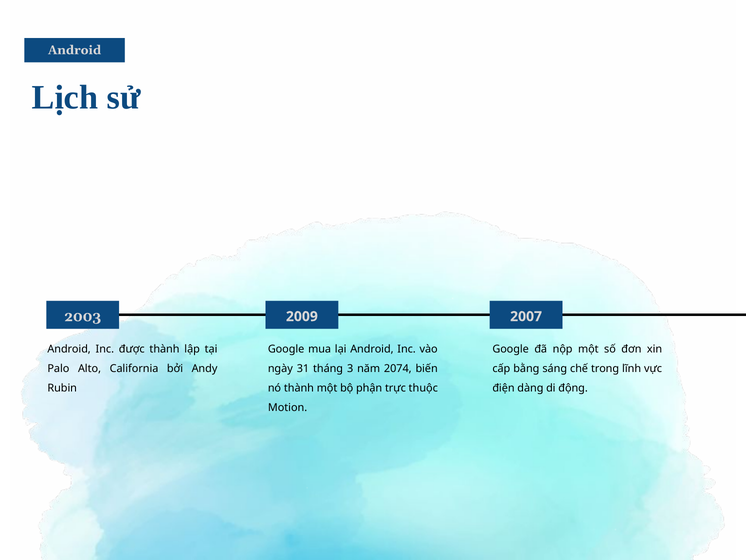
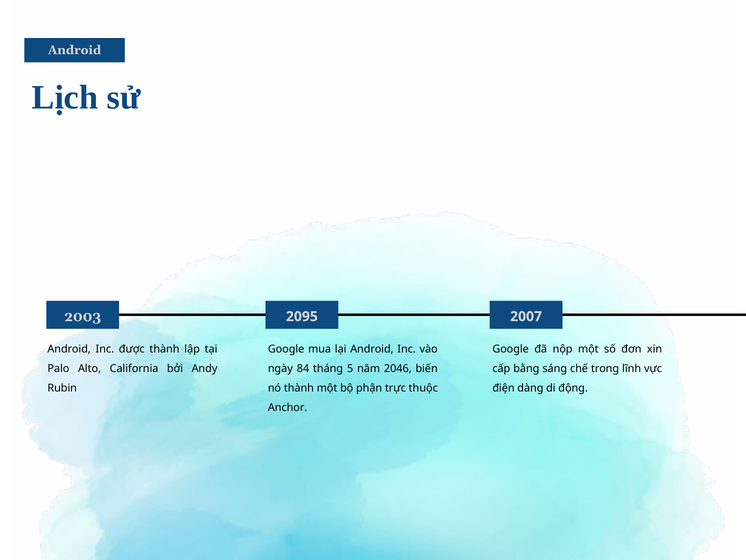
2009: 2009 -> 2095
31: 31 -> 84
3: 3 -> 5
2074: 2074 -> 2046
Motion: Motion -> Anchor
